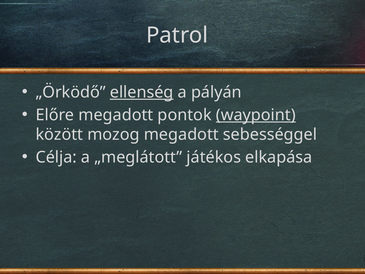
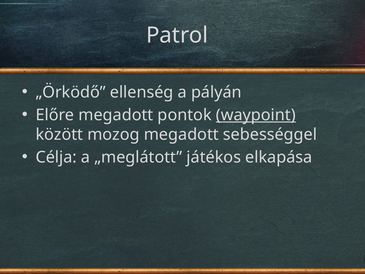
ellenség underline: present -> none
